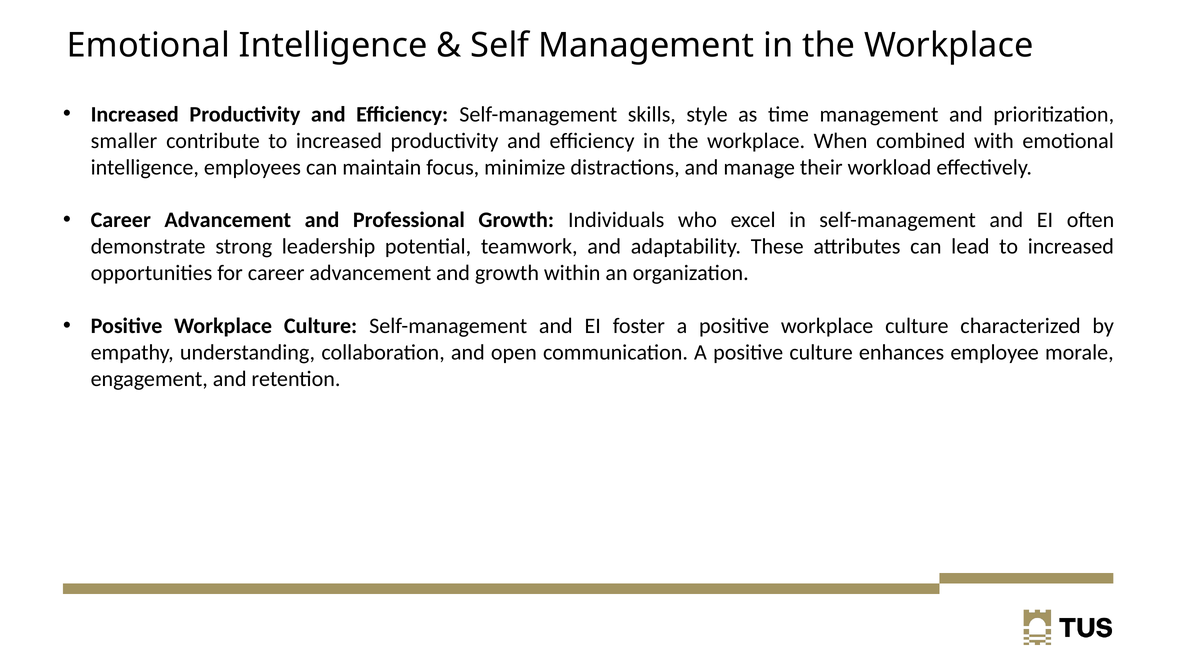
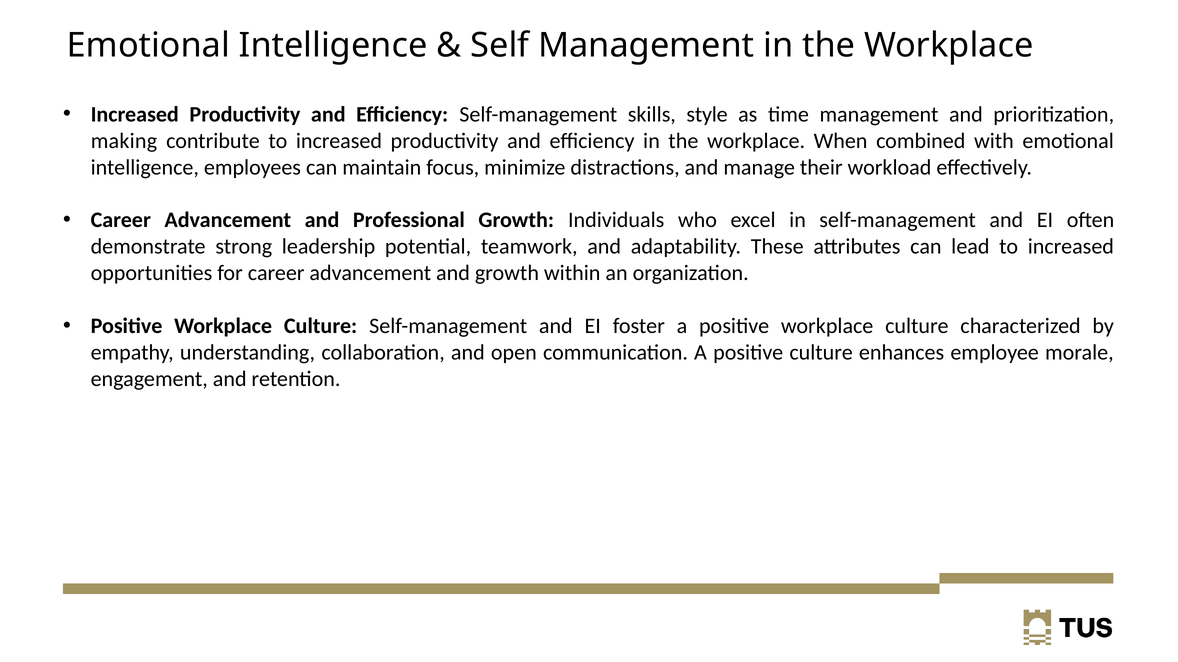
smaller: smaller -> making
